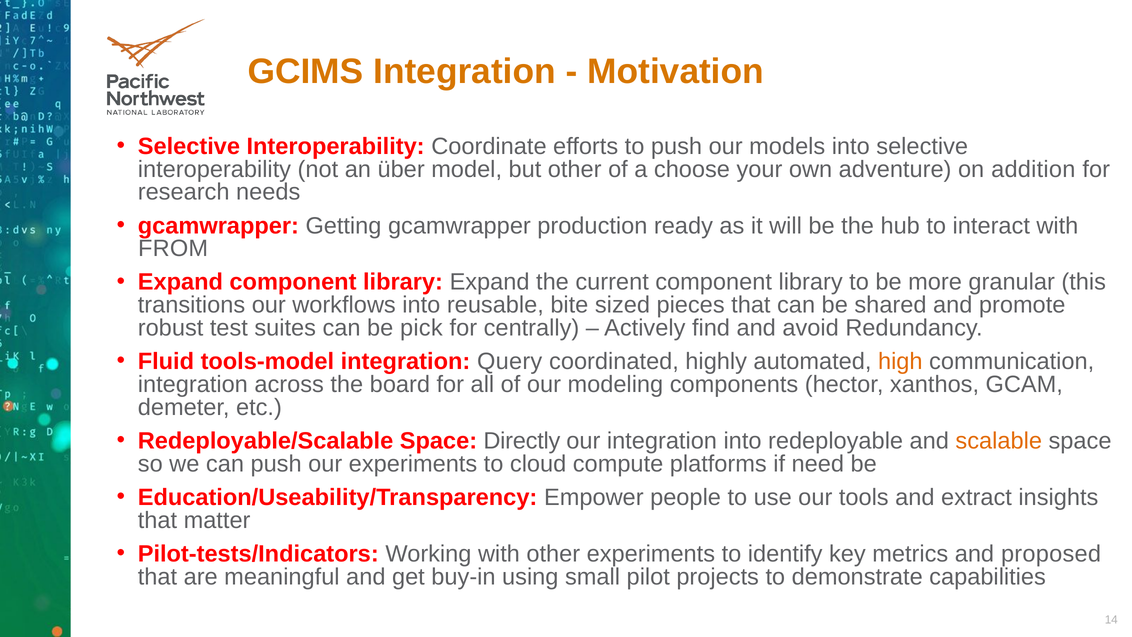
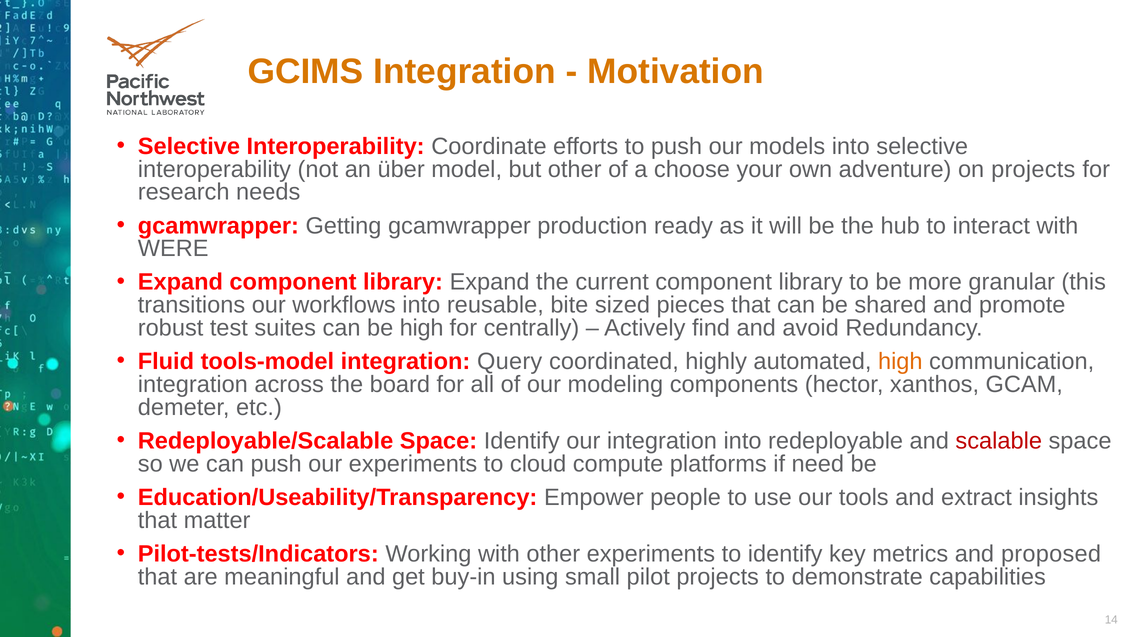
on addition: addition -> projects
FROM: FROM -> WERE
be pick: pick -> high
Space Directly: Directly -> Identify
scalable colour: orange -> red
